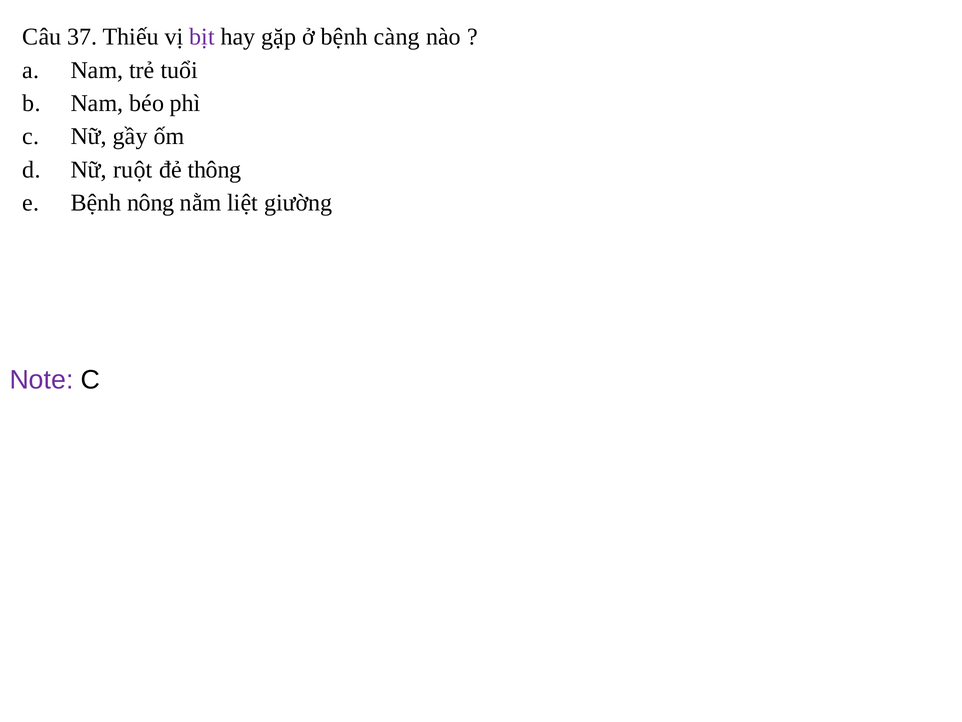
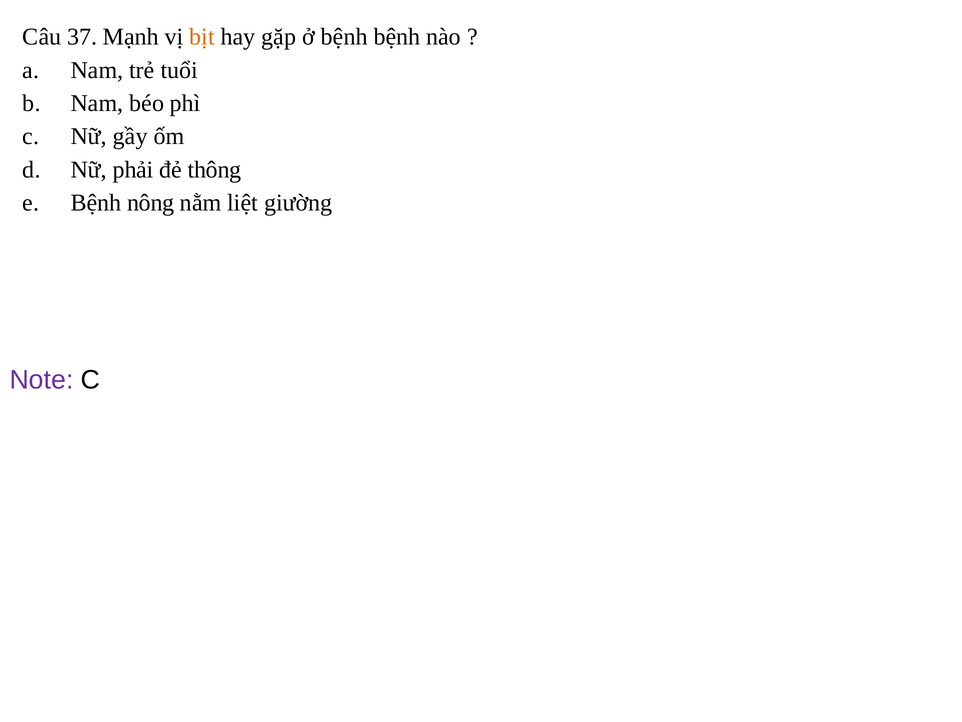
Thiếu: Thiếu -> Mạnh
bịt colour: purple -> orange
bệnh càng: càng -> bệnh
ruột: ruột -> phải
